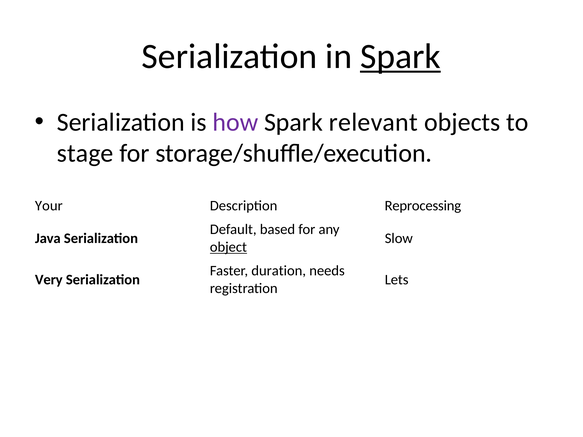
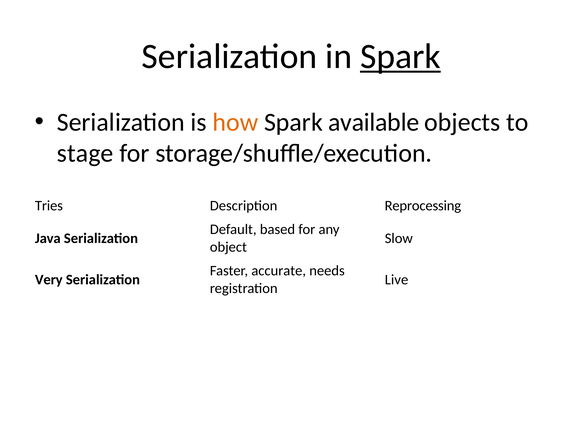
how colour: purple -> orange
relevant: relevant -> available
Your: Your -> Tries
object underline: present -> none
duration: duration -> accurate
Lets: Lets -> Live
